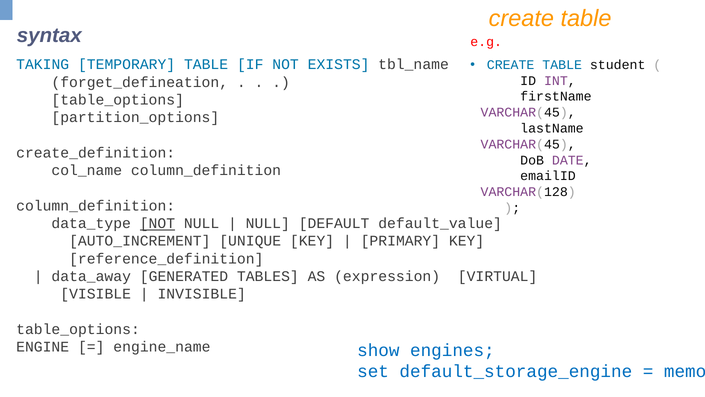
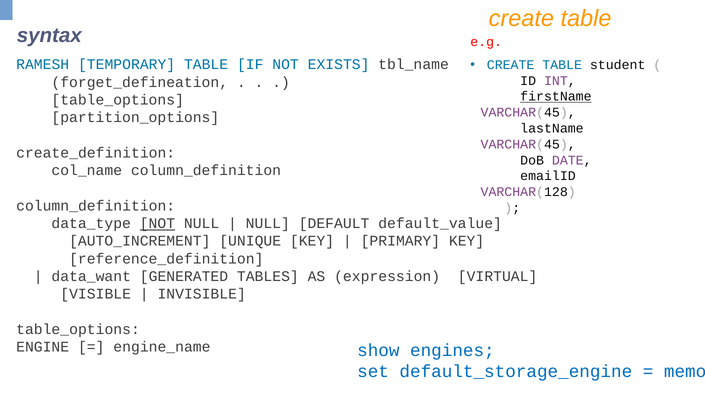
TAKING: TAKING -> RAMESH
firstName underline: none -> present
data_away: data_away -> data_want
